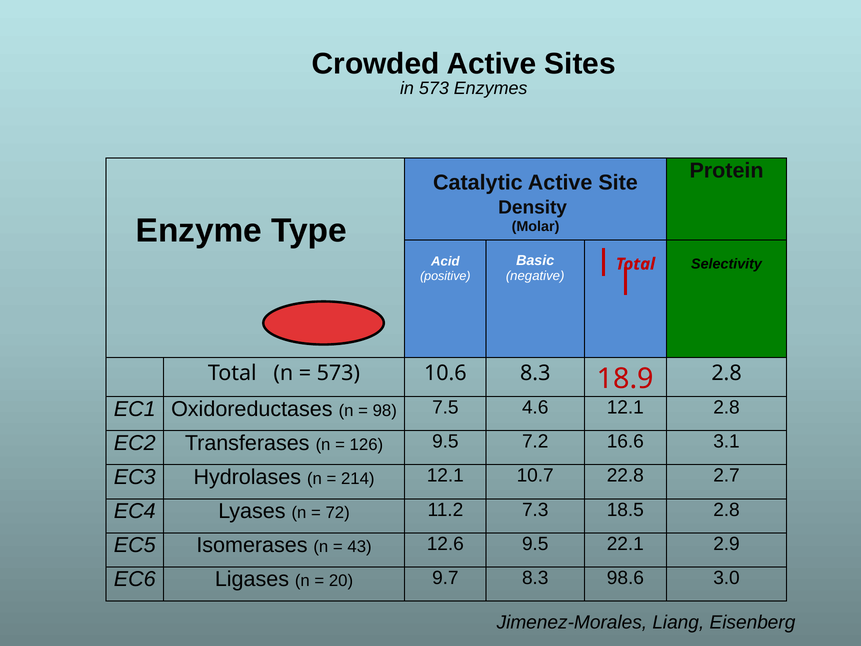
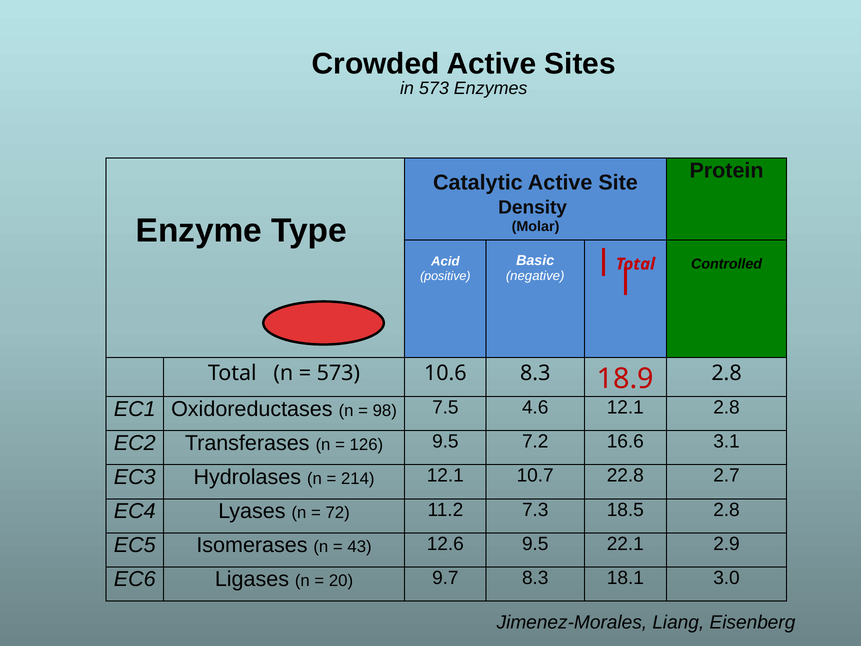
Selectivity: Selectivity -> Controlled
98.6: 98.6 -> 18.1
